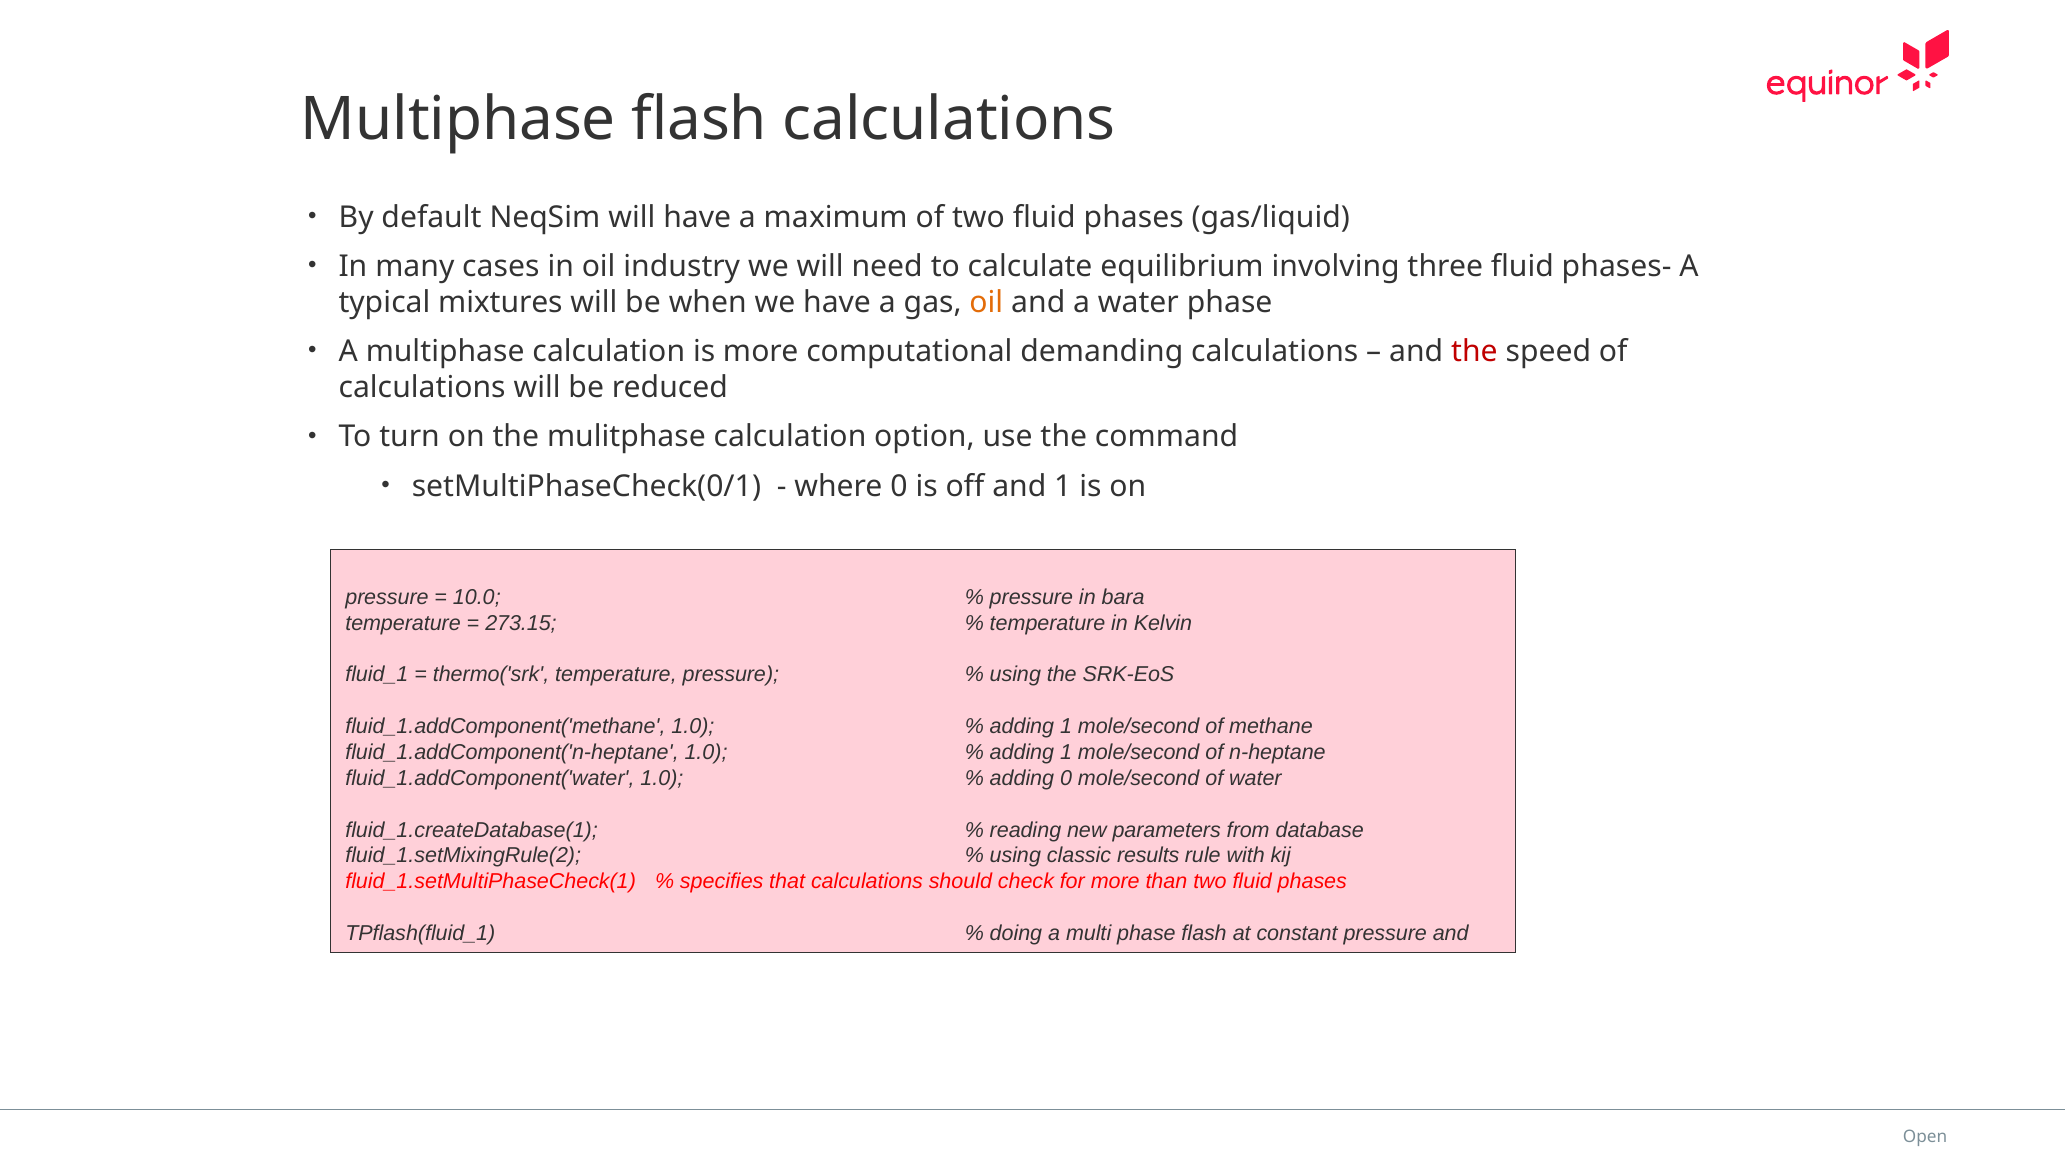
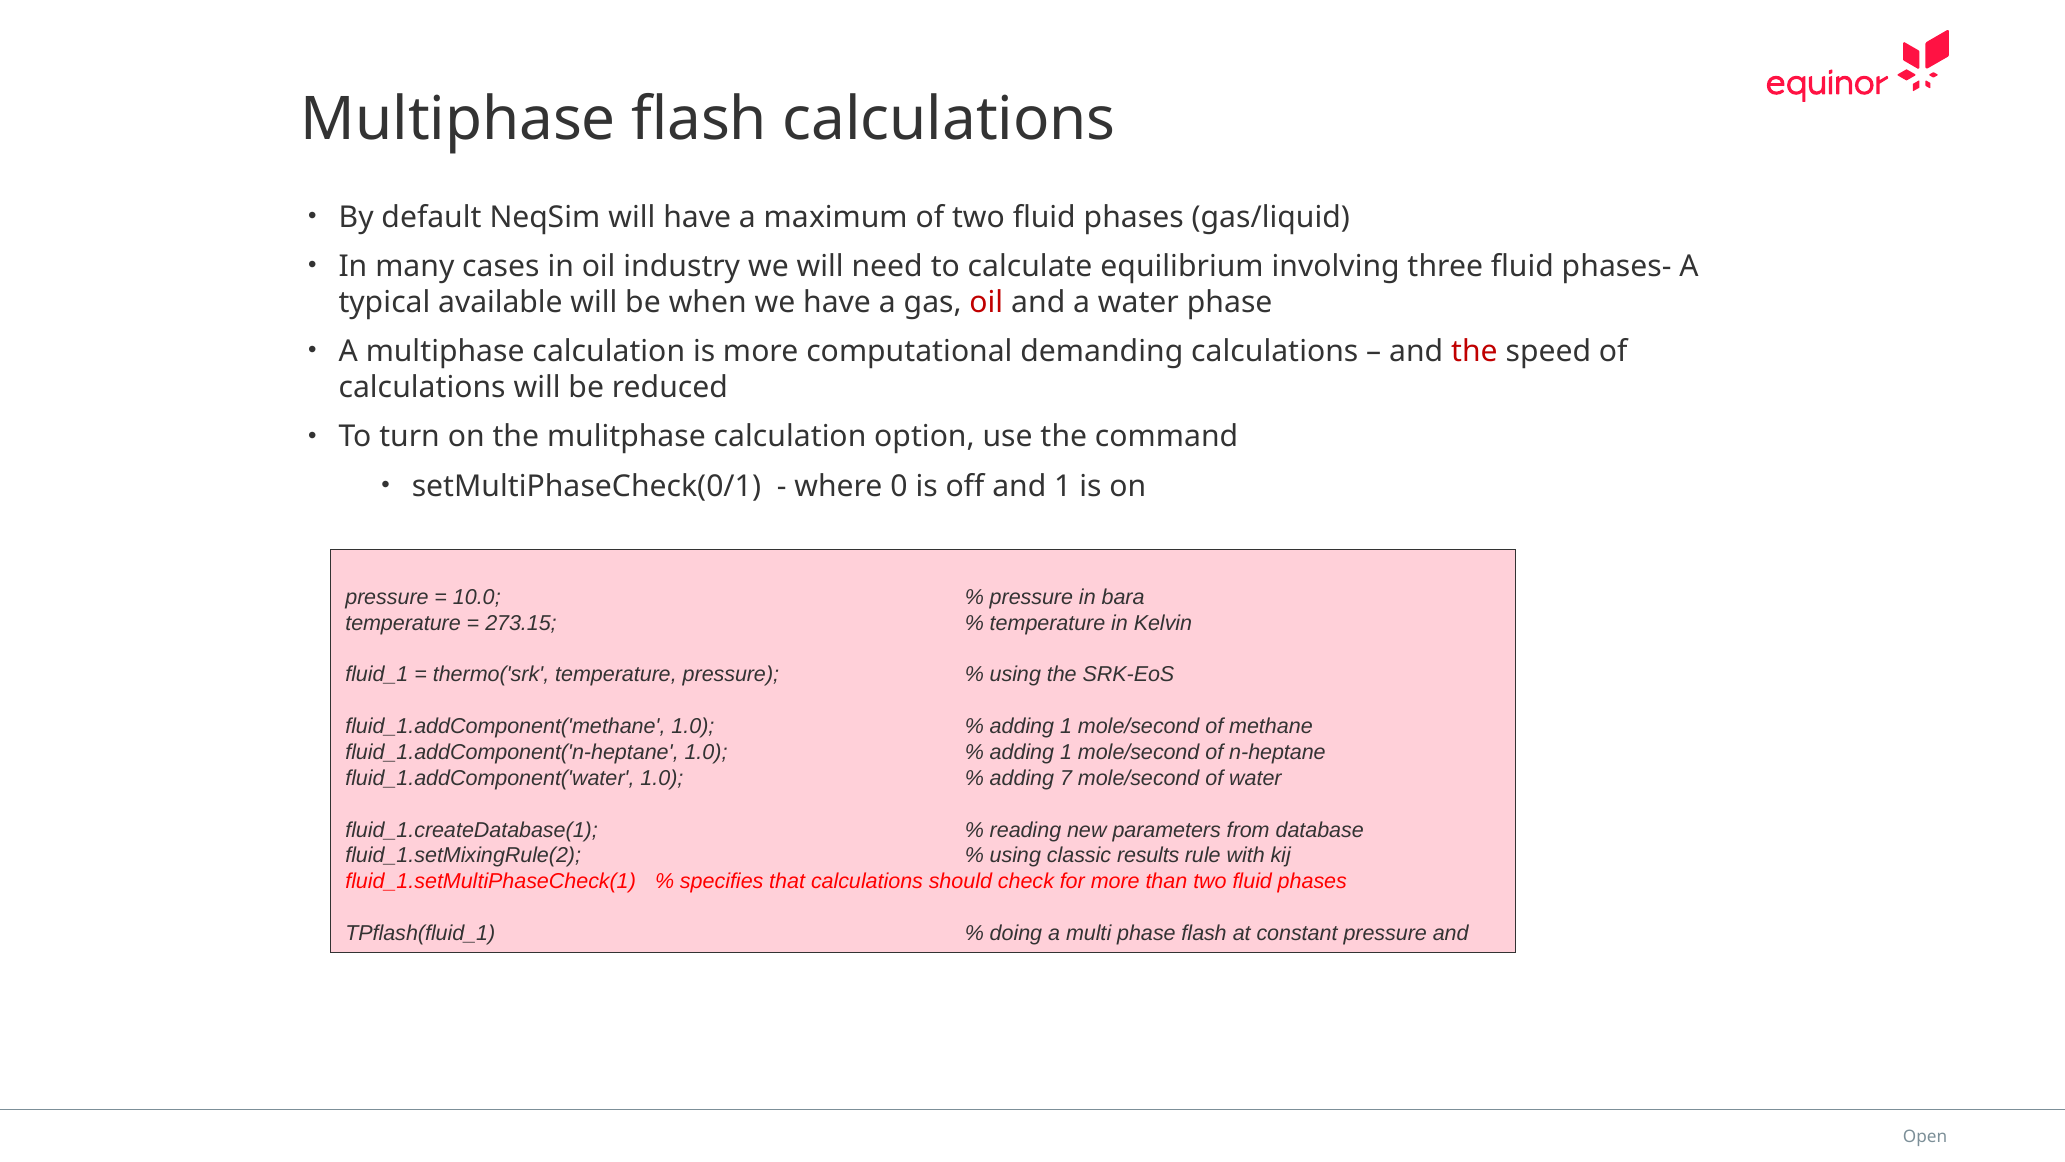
mixtures: mixtures -> available
oil at (986, 302) colour: orange -> red
adding 0: 0 -> 7
